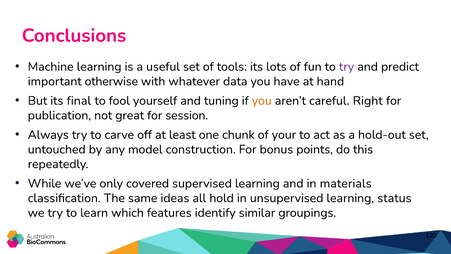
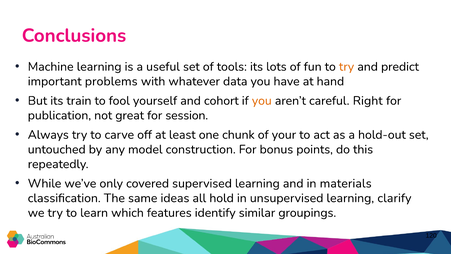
try at (347, 67) colour: purple -> orange
otherwise: otherwise -> problems
final: final -> train
tuning: tuning -> cohort
status: status -> clarify
